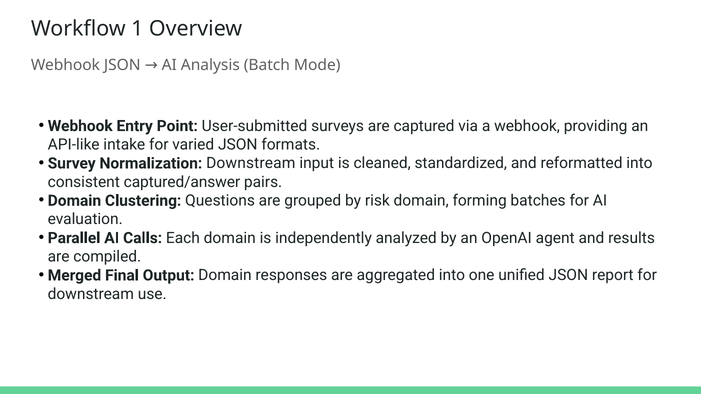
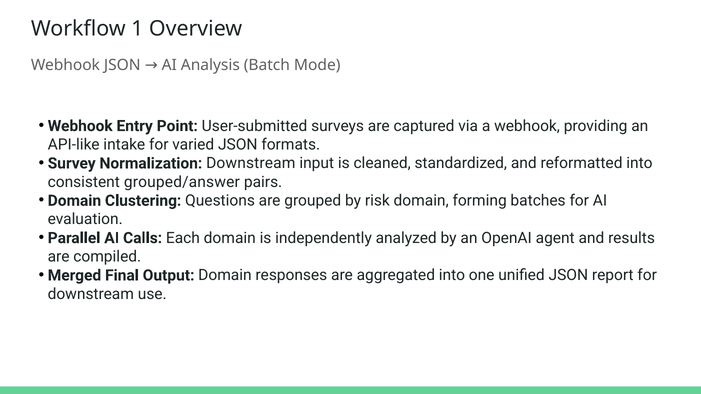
captured/answer: captured/answer -> grouped/answer
